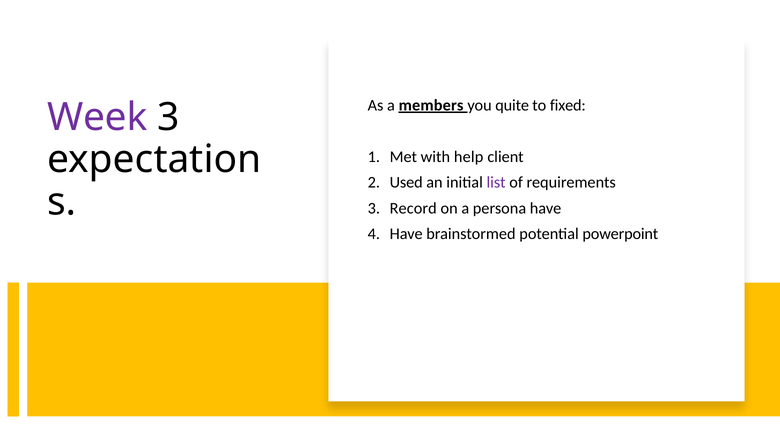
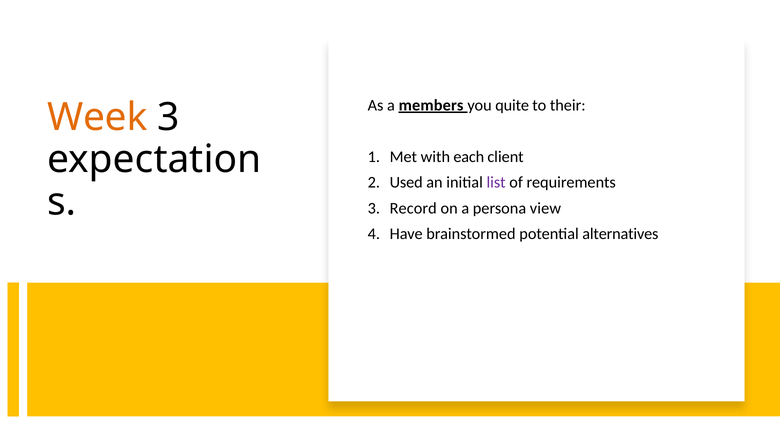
fixed: fixed -> their
Week colour: purple -> orange
help: help -> each
persona have: have -> view
powerpoint: powerpoint -> alternatives
